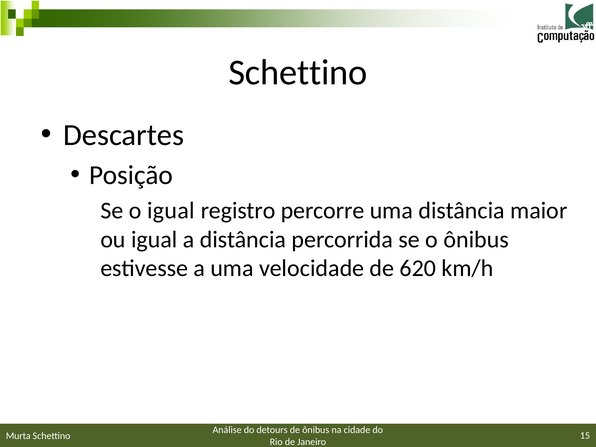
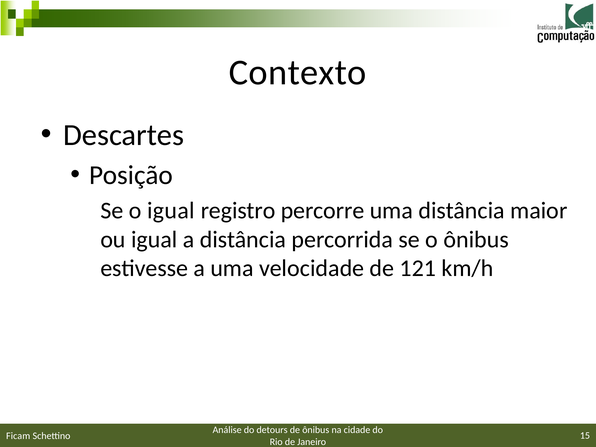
Schettino at (298, 72): Schettino -> Contexto
620: 620 -> 121
Murta: Murta -> Ficam
